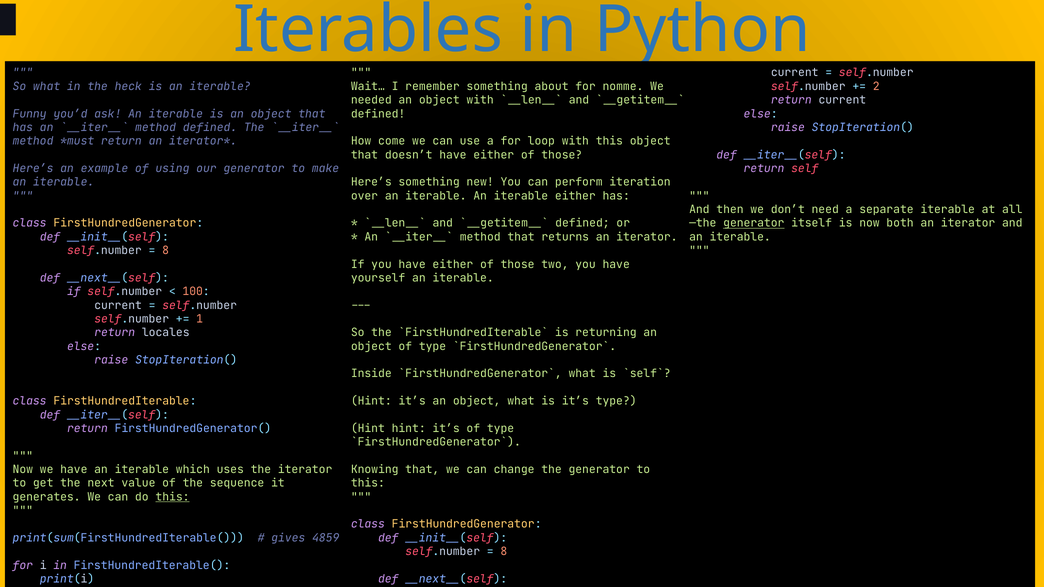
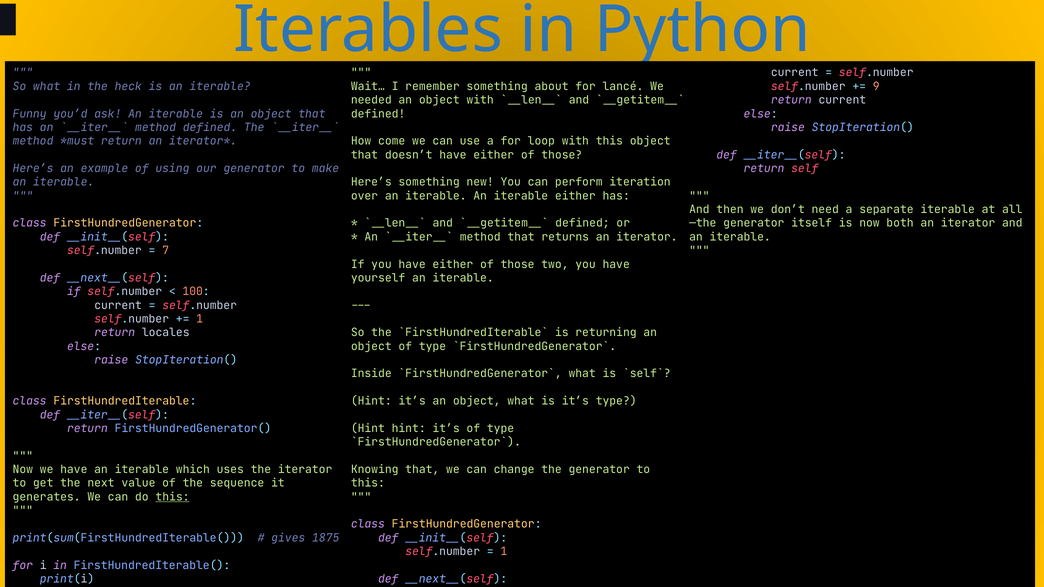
nomme: nomme -> lancé
2: 2 -> 9
generator at (754, 223) underline: present -> none
8 at (166, 251): 8 -> 7
4859: 4859 -> 1875
8 at (504, 552): 8 -> 1
